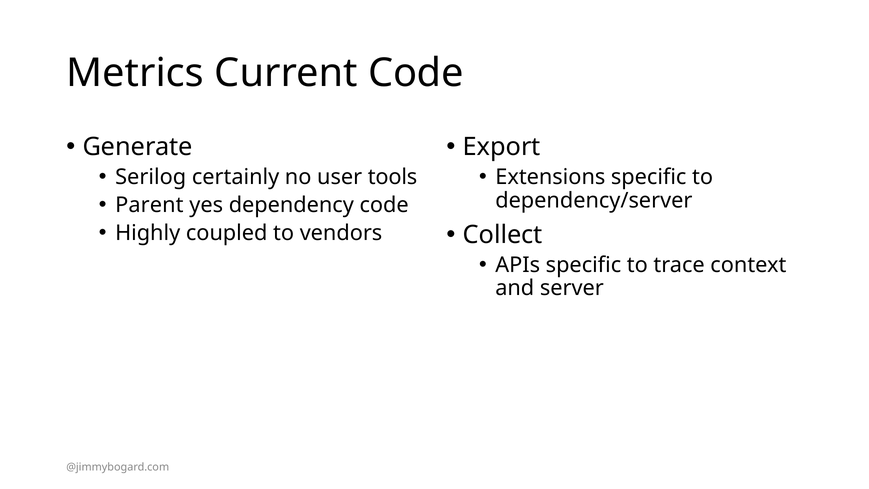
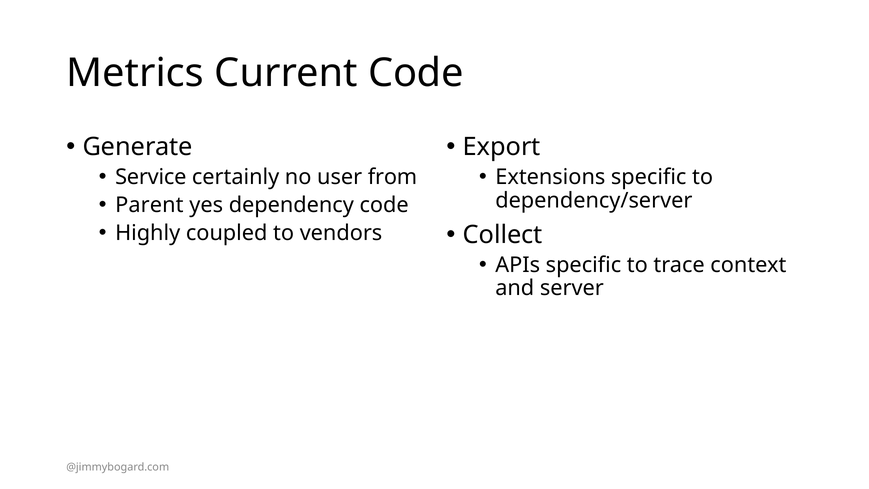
Serilog: Serilog -> Service
tools: tools -> from
